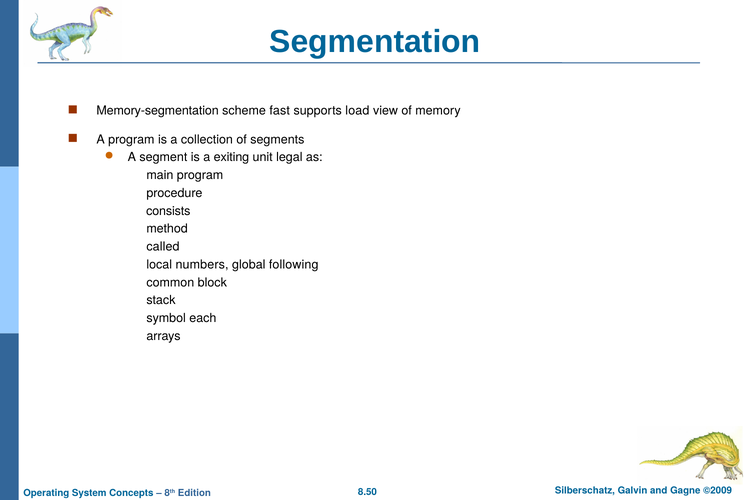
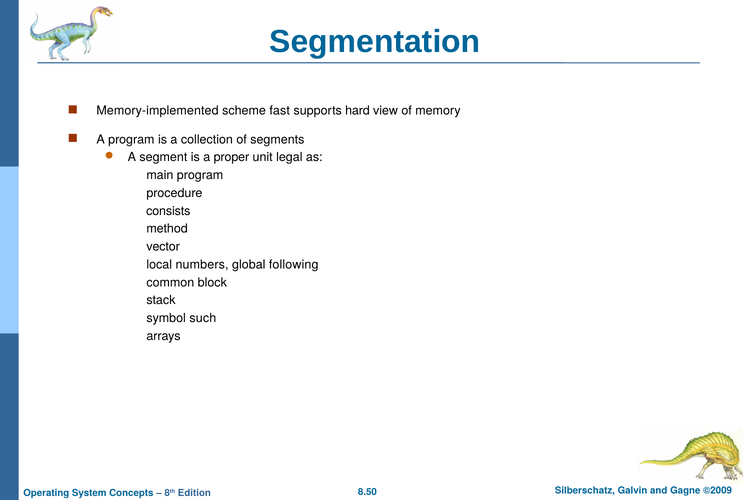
Memory-segmentation: Memory-segmentation -> Memory-implemented
load: load -> hard
exiting: exiting -> proper
called: called -> vector
each: each -> such
